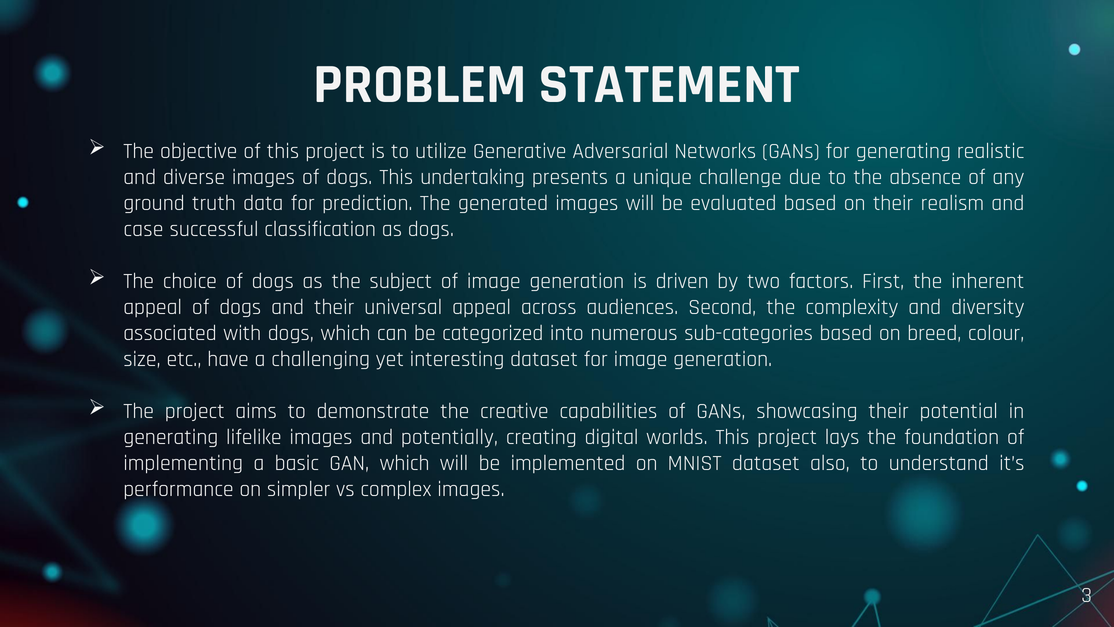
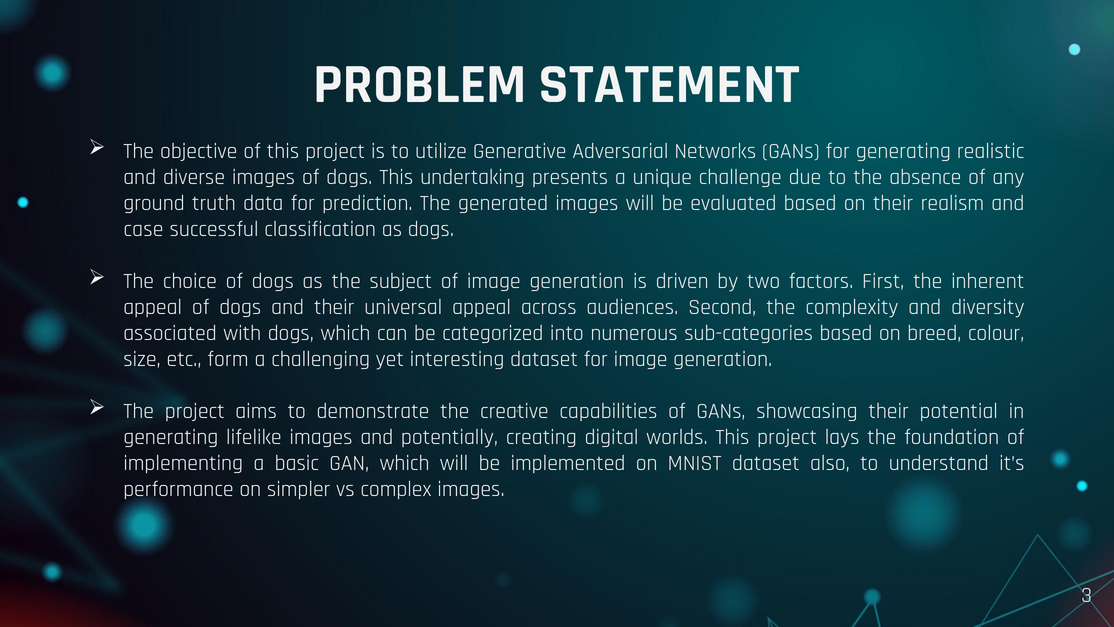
have: have -> form
